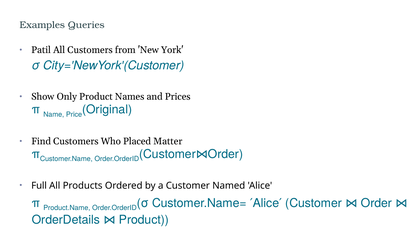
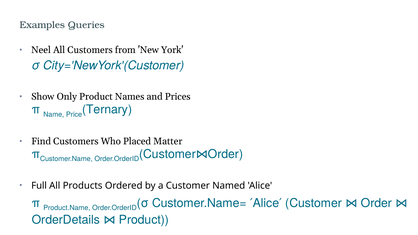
Patil: Patil -> Neel
Original: Original -> Ternary
